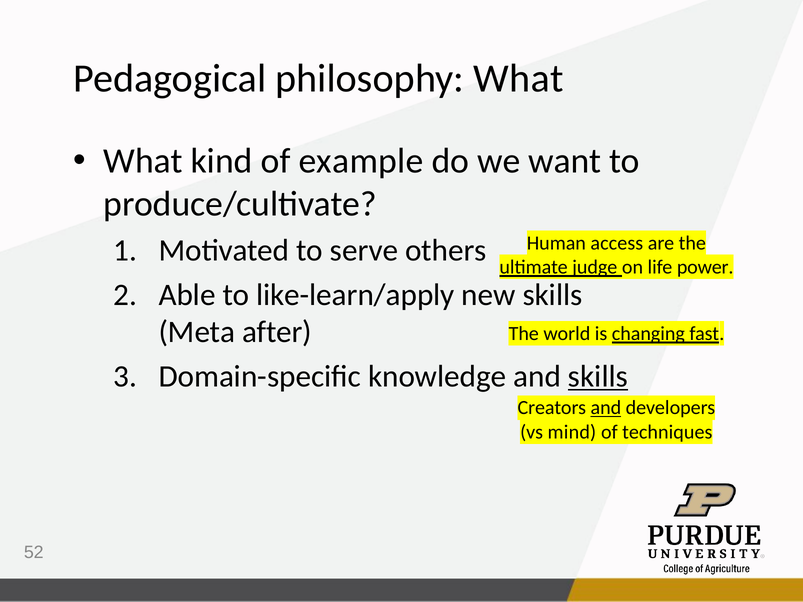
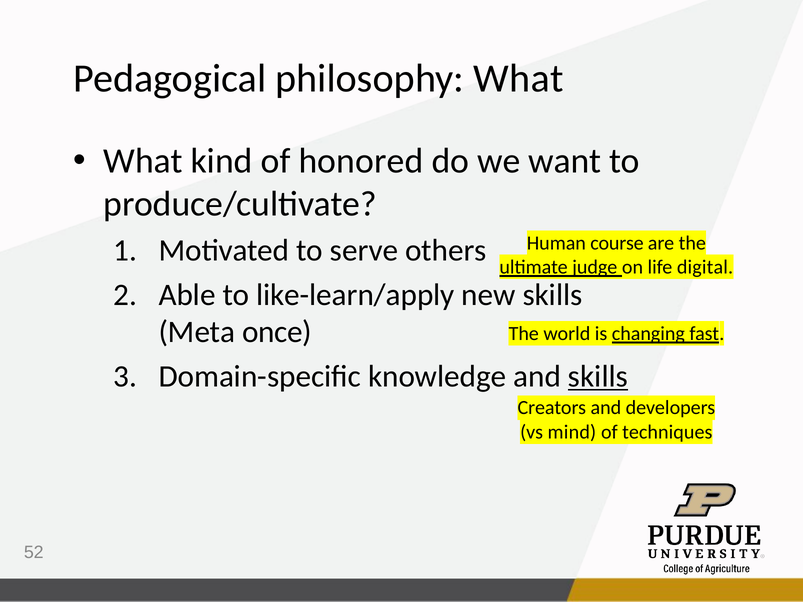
example: example -> honored
access: access -> course
power: power -> digital
after: after -> once
and at (606, 408) underline: present -> none
